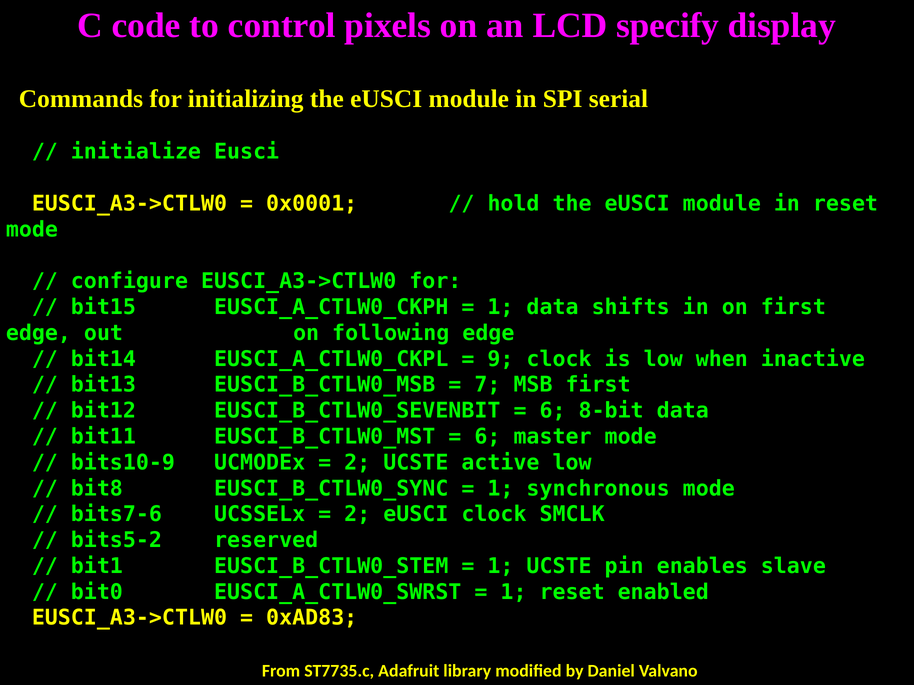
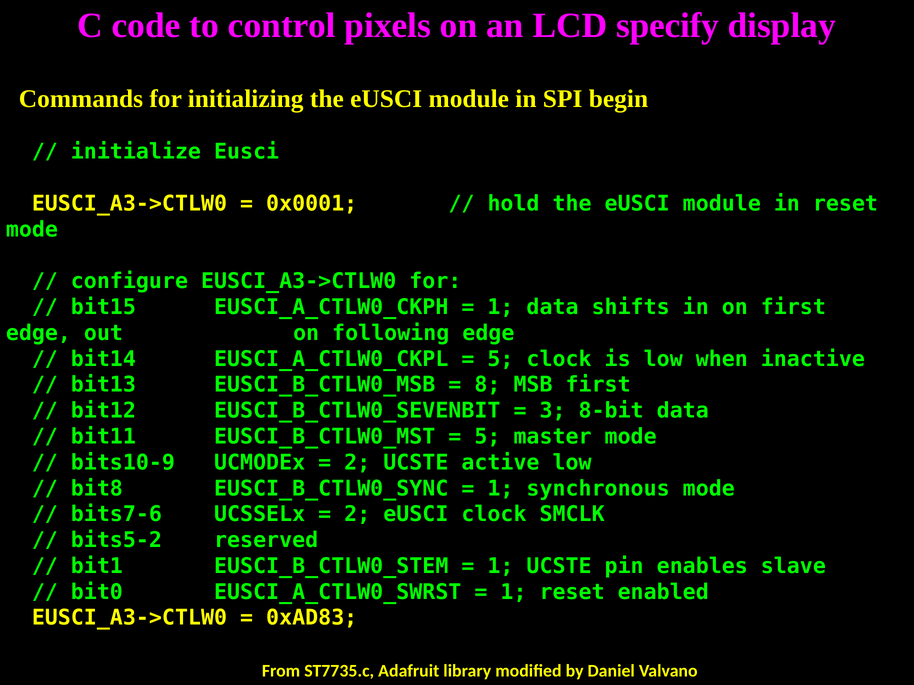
serial: serial -> begin
9 at (500, 359): 9 -> 5
7: 7 -> 8
6 at (553, 411): 6 -> 3
6 at (487, 437): 6 -> 5
